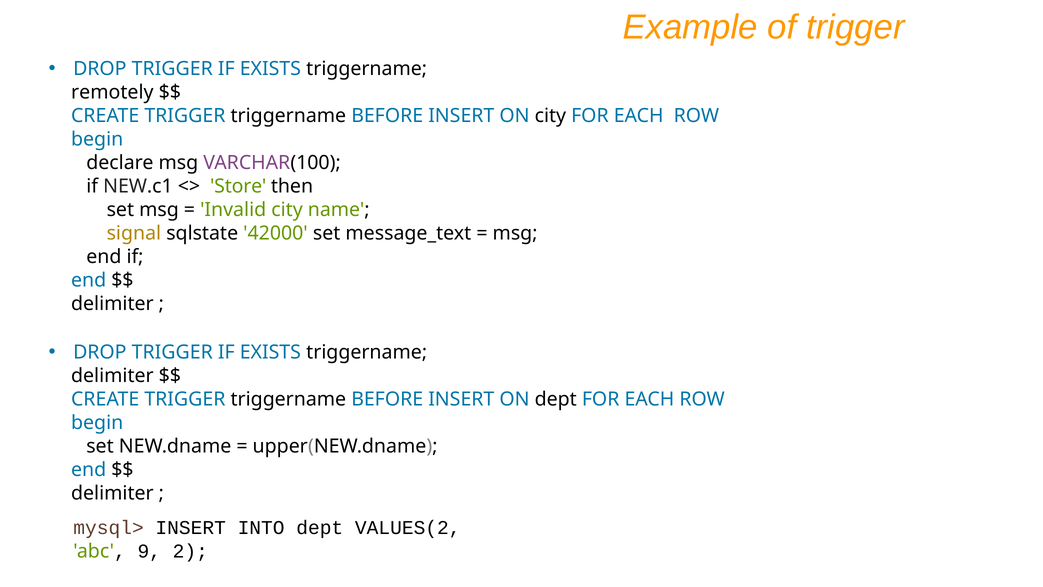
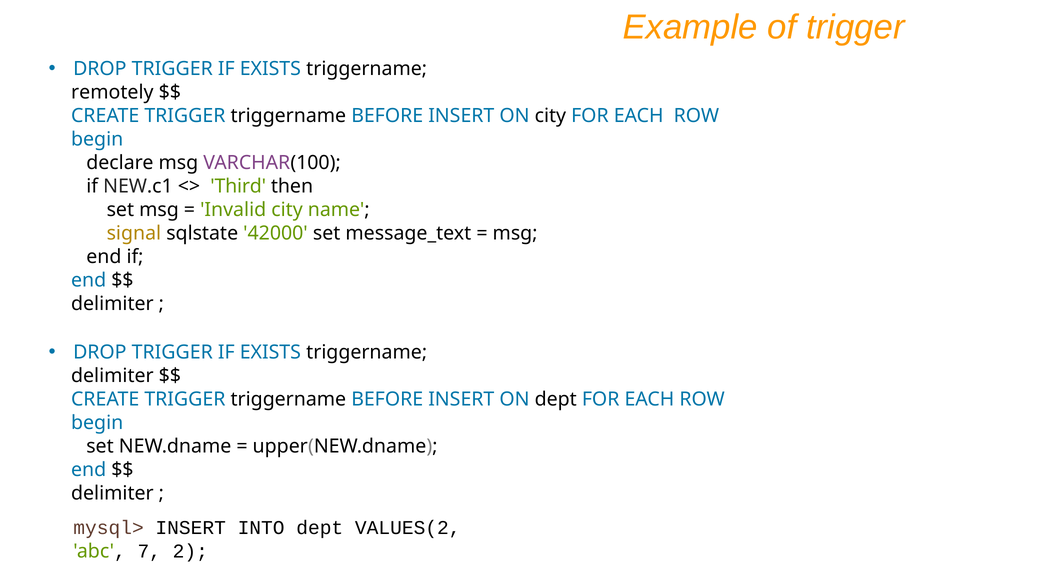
Store: Store -> Third
9: 9 -> 7
